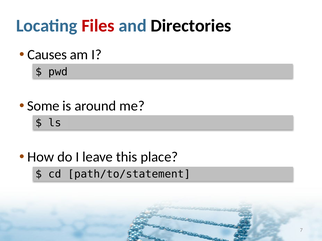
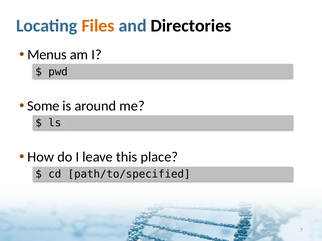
Files colour: red -> orange
Causes: Causes -> Menus
path/to/statement: path/to/statement -> path/to/specified
